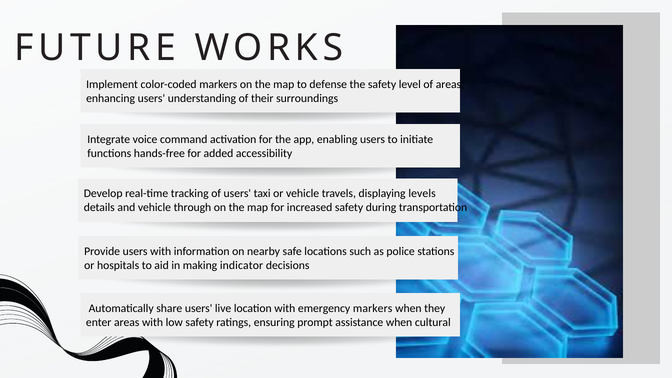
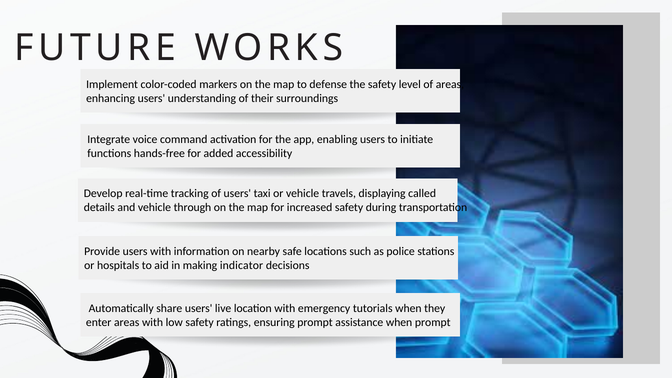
levels: levels -> called
emergency markers: markers -> tutorials
when cultural: cultural -> prompt
